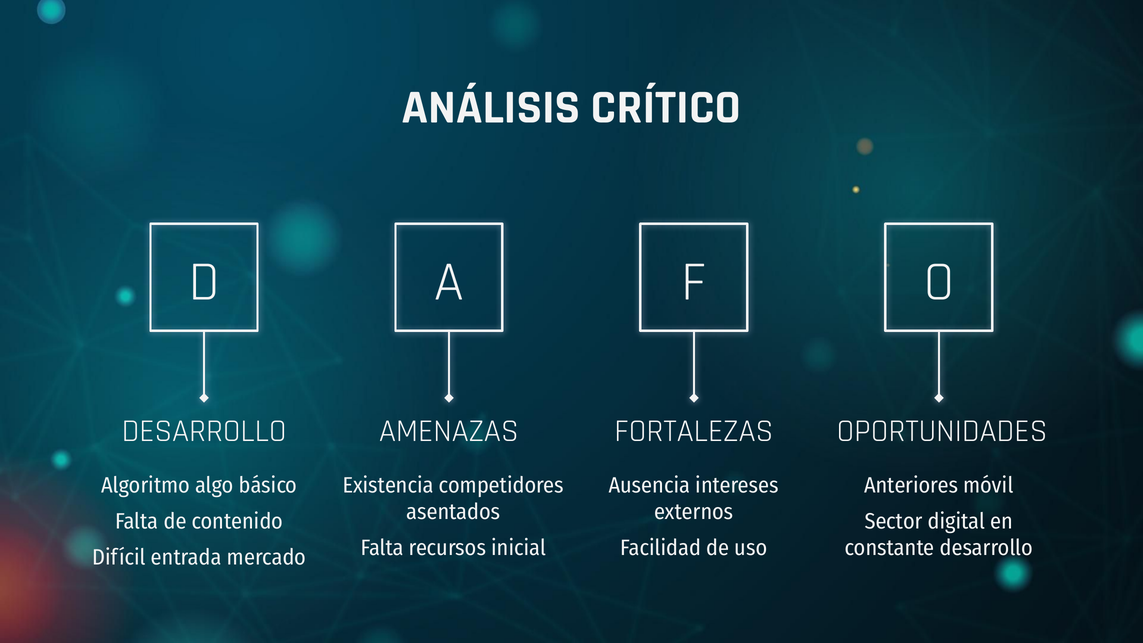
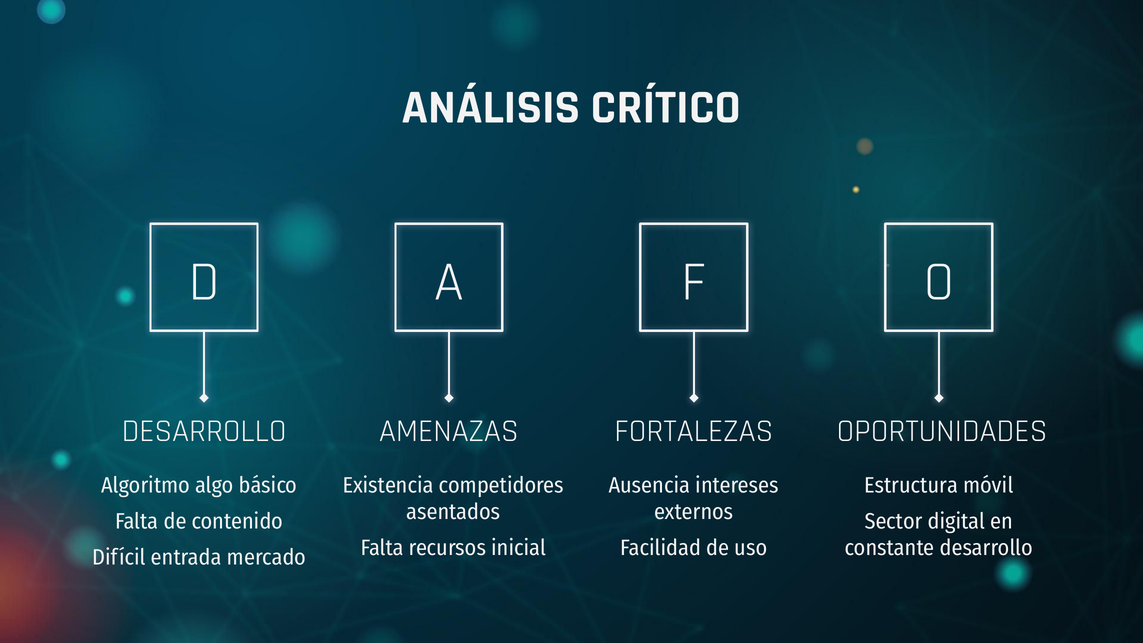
Anteriores: Anteriores -> Estructura
